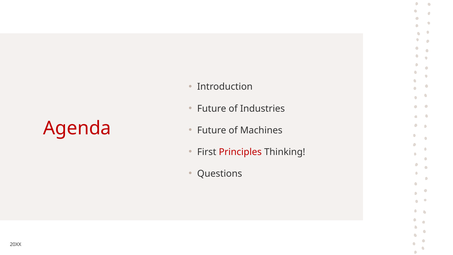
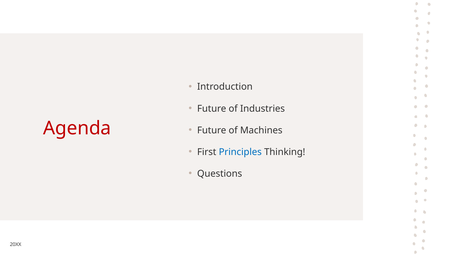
Principles colour: red -> blue
